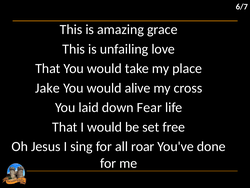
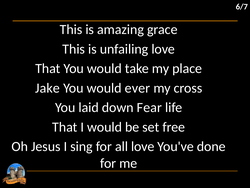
alive: alive -> ever
all roar: roar -> love
